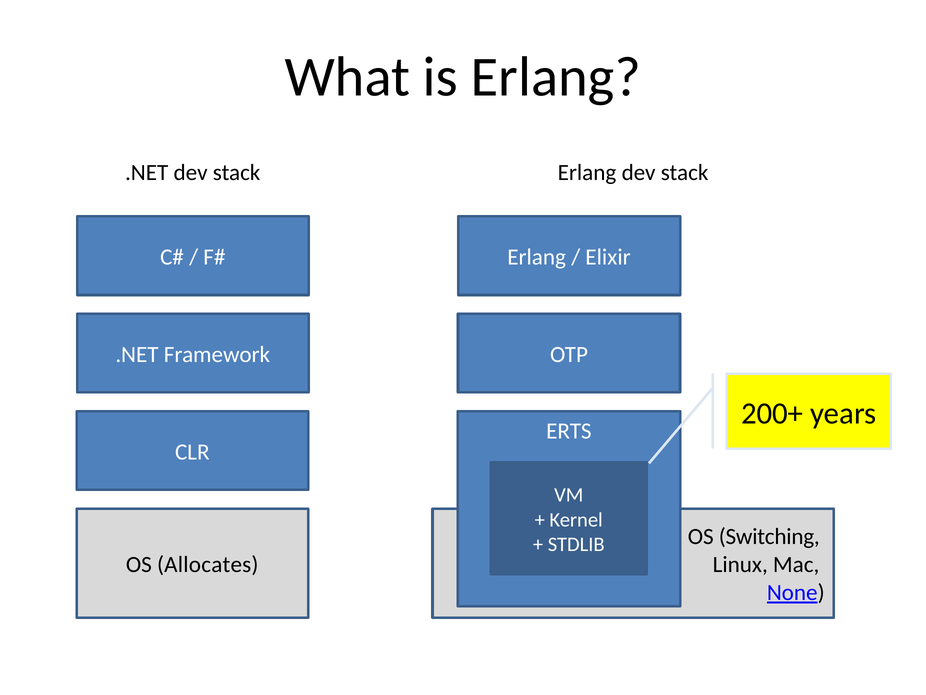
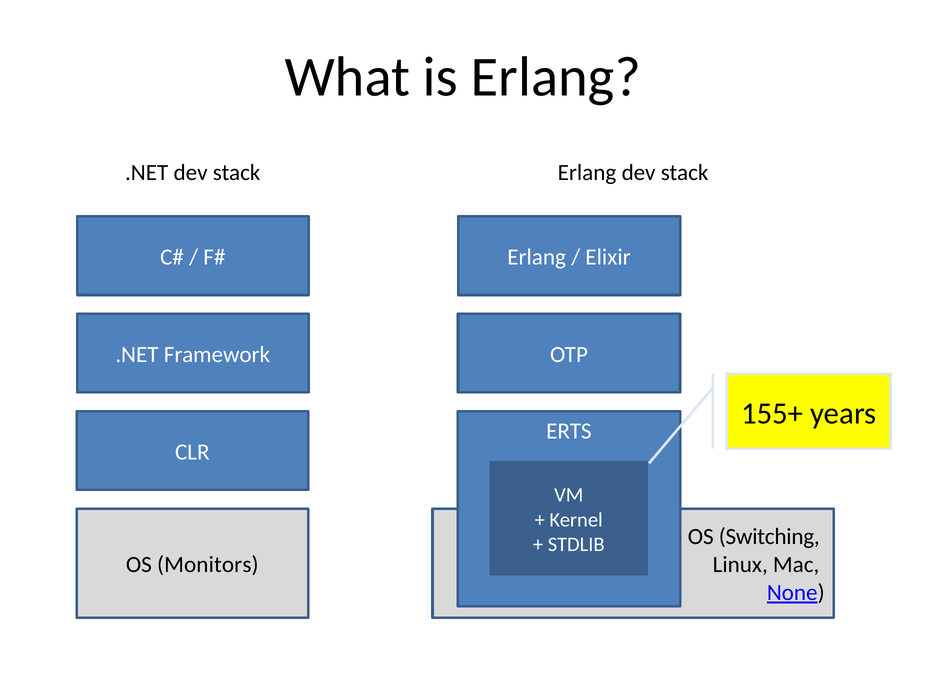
200+: 200+ -> 155+
Allocates: Allocates -> Monitors
